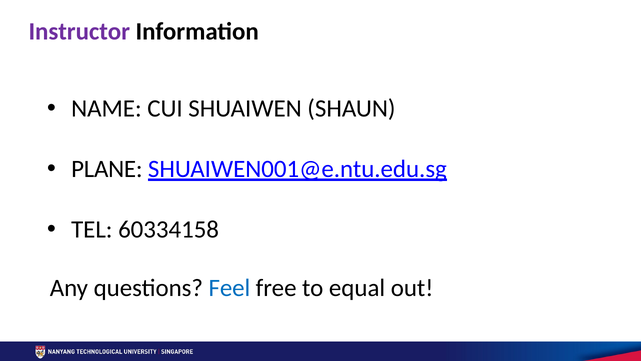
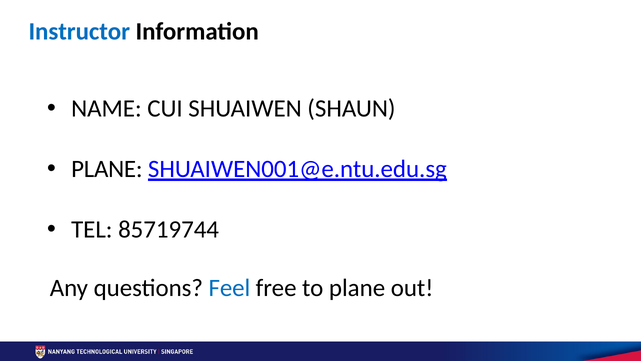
Instructor colour: purple -> blue
60334158: 60334158 -> 85719744
to equal: equal -> plane
